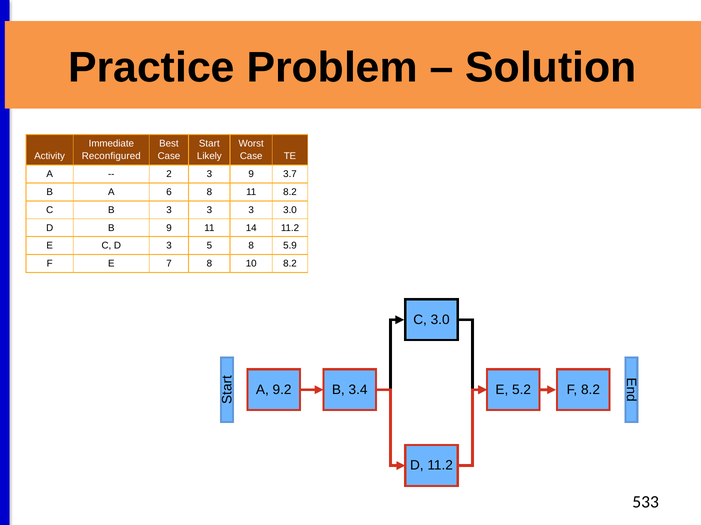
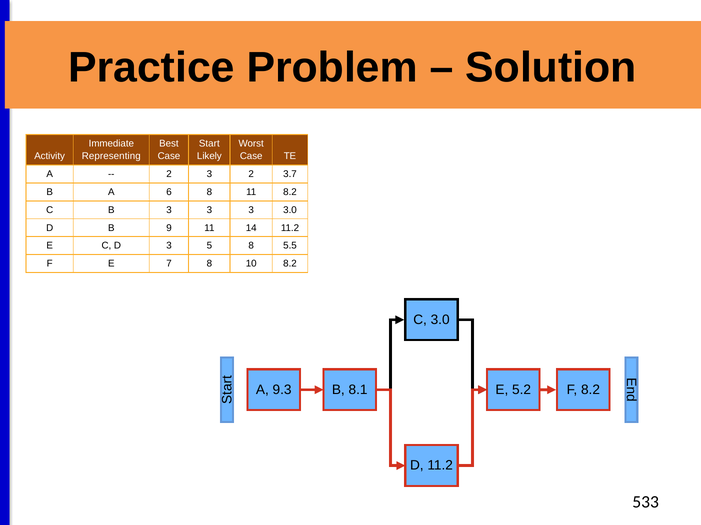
Reconfigured: Reconfigured -> Representing
3 9: 9 -> 2
5.9: 5.9 -> 5.5
9.2: 9.2 -> 9.3
3.4: 3.4 -> 8.1
